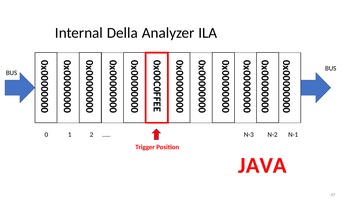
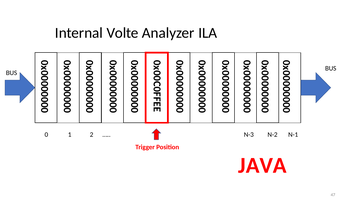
Della: Della -> Volte
